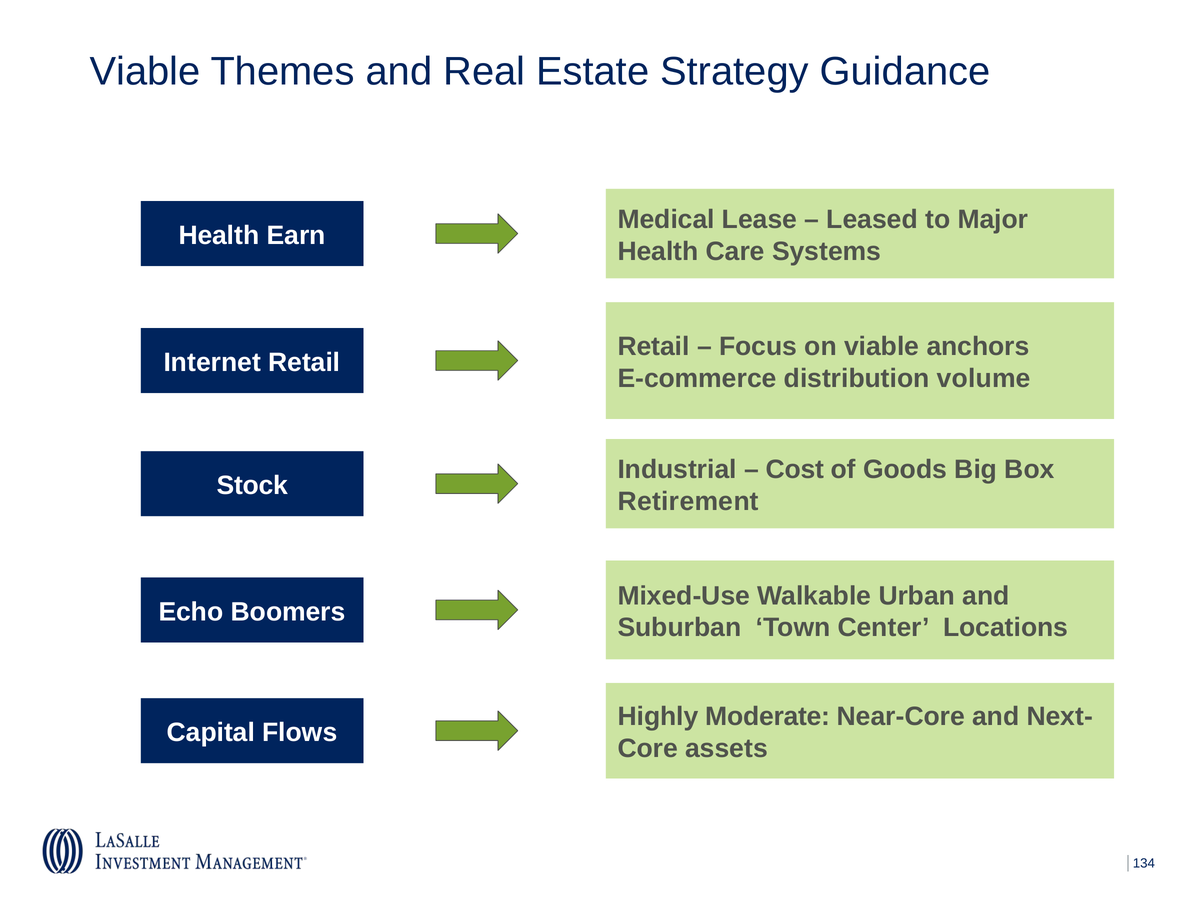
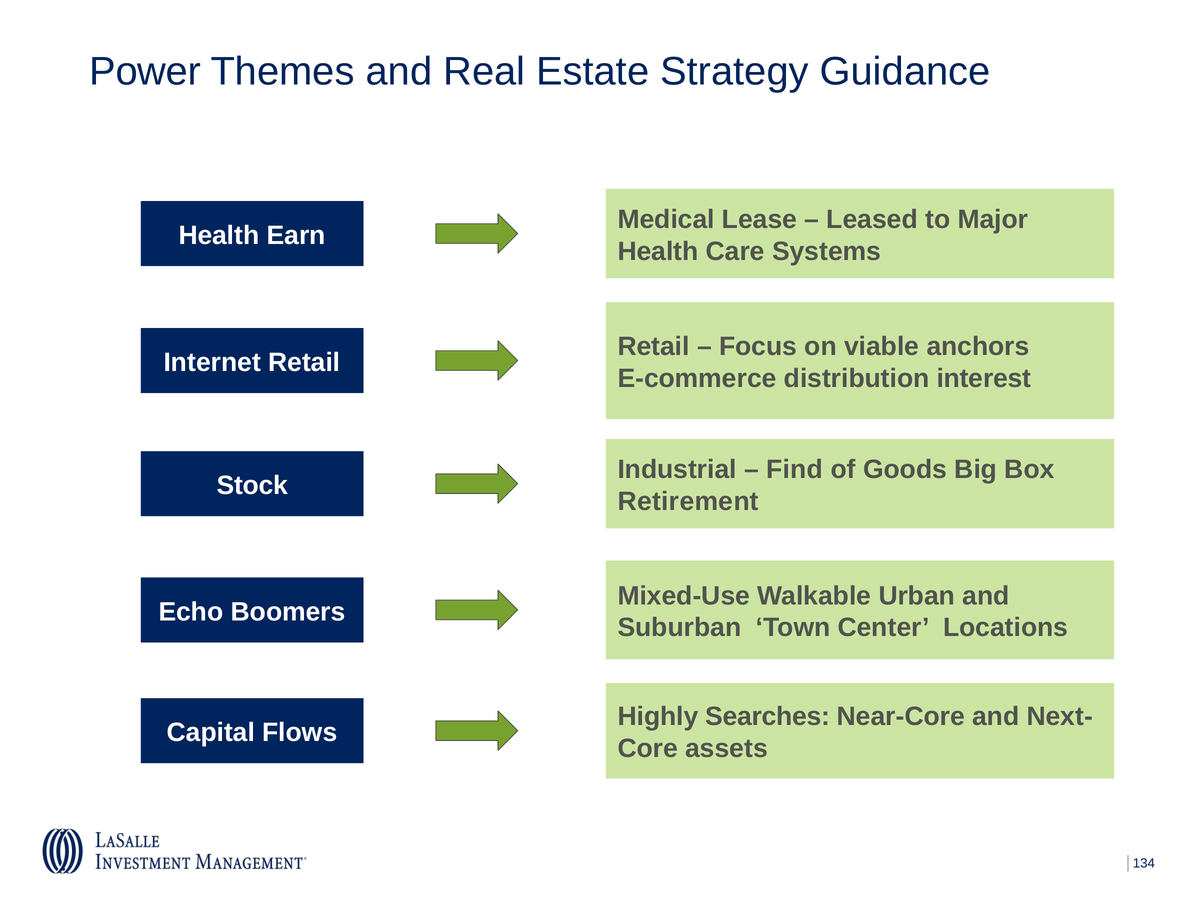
Viable at (145, 72): Viable -> Power
volume: volume -> interest
Cost: Cost -> Find
Moderate: Moderate -> Searches
